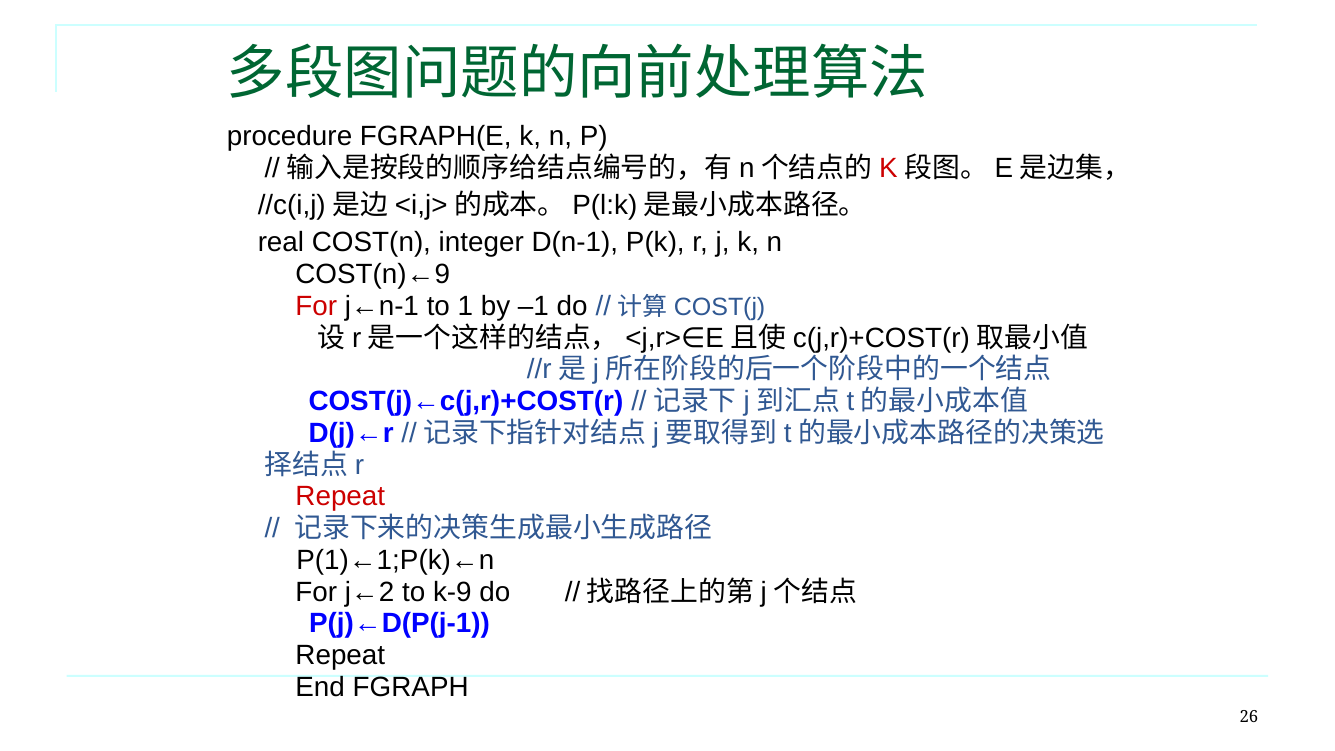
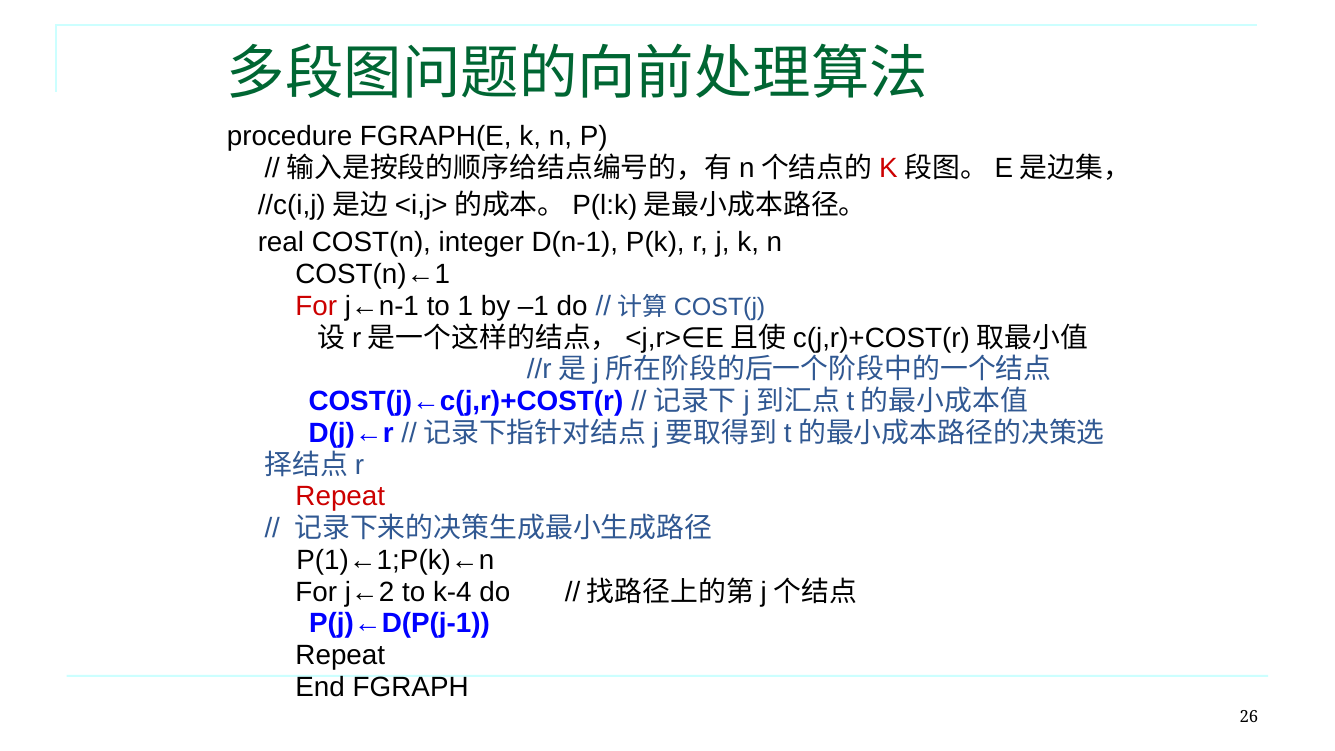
COST(n)←9: COST(n)←9 -> COST(n)←1
k-9: k-9 -> k-4
